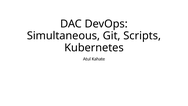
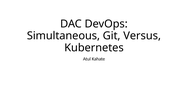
Scripts: Scripts -> Versus
